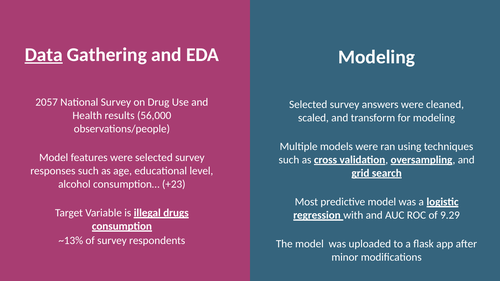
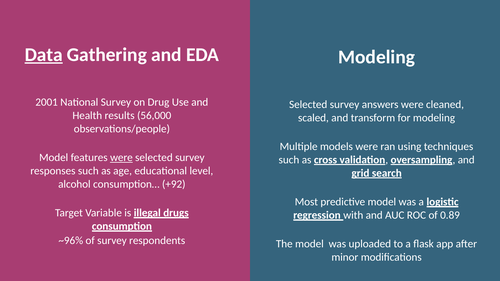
2057: 2057 -> 2001
were at (121, 158) underline: none -> present
+23: +23 -> +92
9.29: 9.29 -> 0.89
~13%: ~13% -> ~96%
